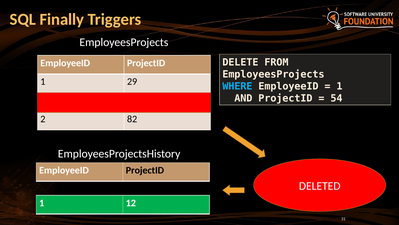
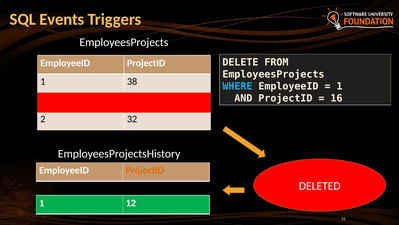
Finally: Finally -> Events
29: 29 -> 38
54: 54 -> 16
82: 82 -> 32
ProjectID at (145, 170) colour: black -> orange
